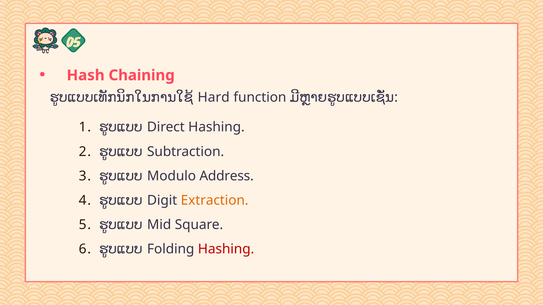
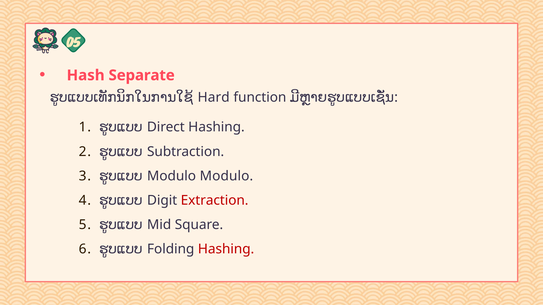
Chaining: Chaining -> Separate
Modulo Address: Address -> Modulo
Extraction colour: orange -> red
